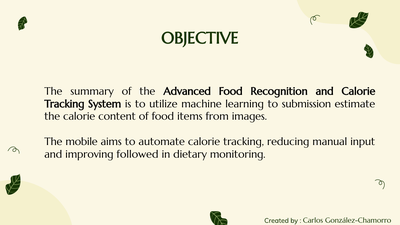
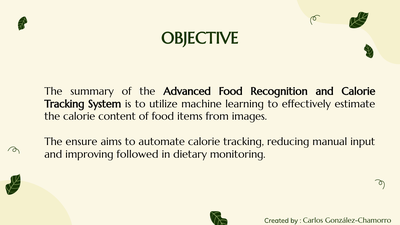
submission: submission -> effectively
mobile: mobile -> ensure
